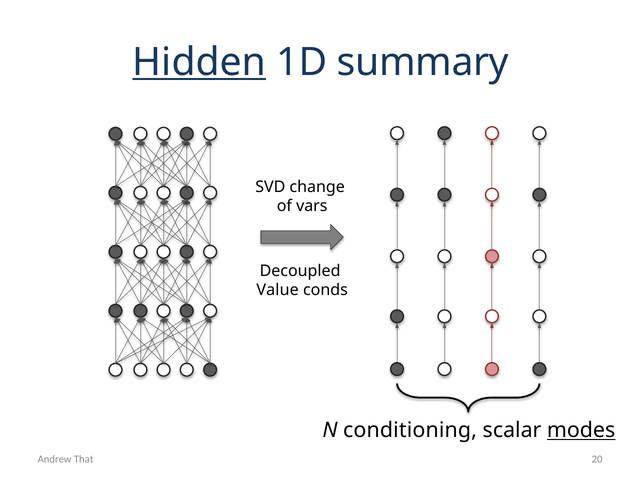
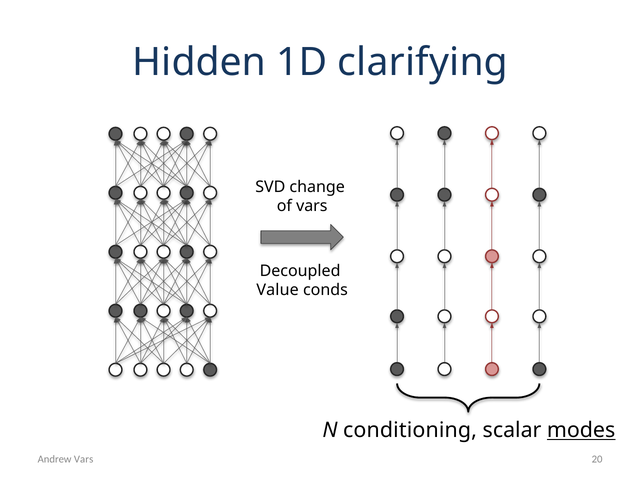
Hidden underline: present -> none
summary: summary -> clarifying
Andrew That: That -> Vars
